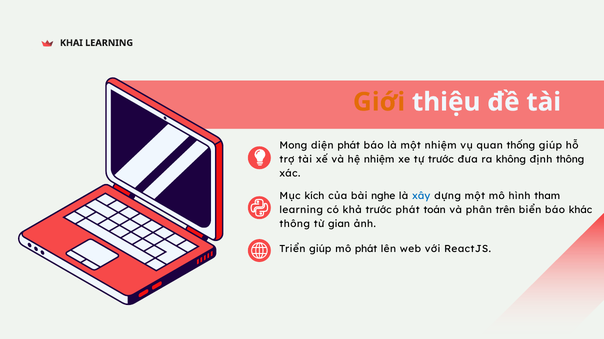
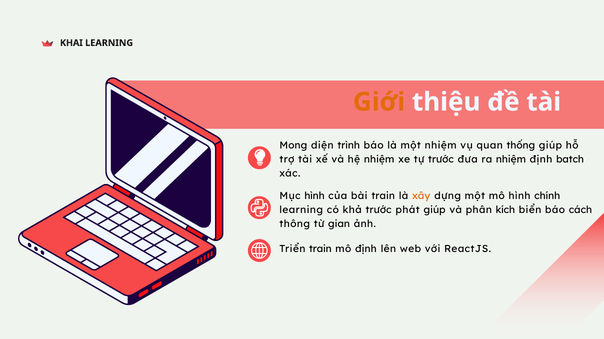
diện phát: phát -> trình
ra không: không -> nhiệm
định thông: thông -> batch
Mục kích: kích -> hình
bài nghe: nghe -> train
xây colour: blue -> orange
tham: tham -> chính
phát toán: toán -> giúp
trên: trên -> kích
khác: khác -> cách
Triển giúp: giúp -> train
mô phát: phát -> định
